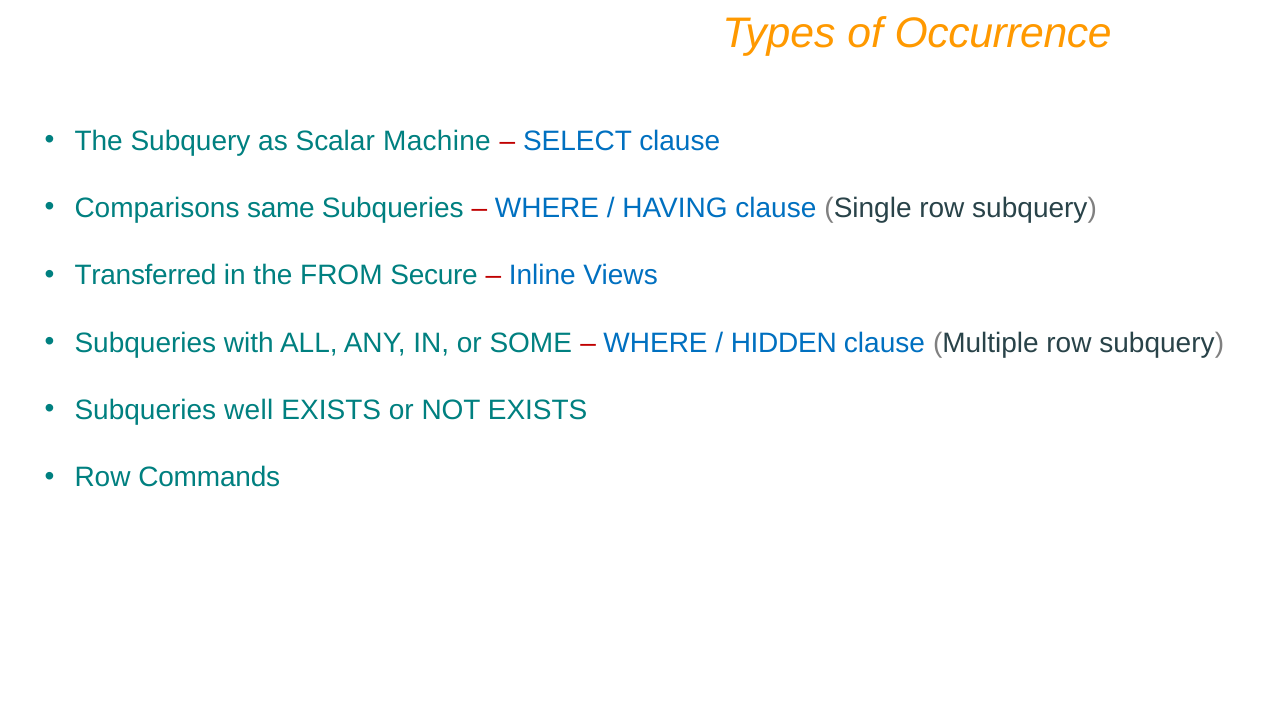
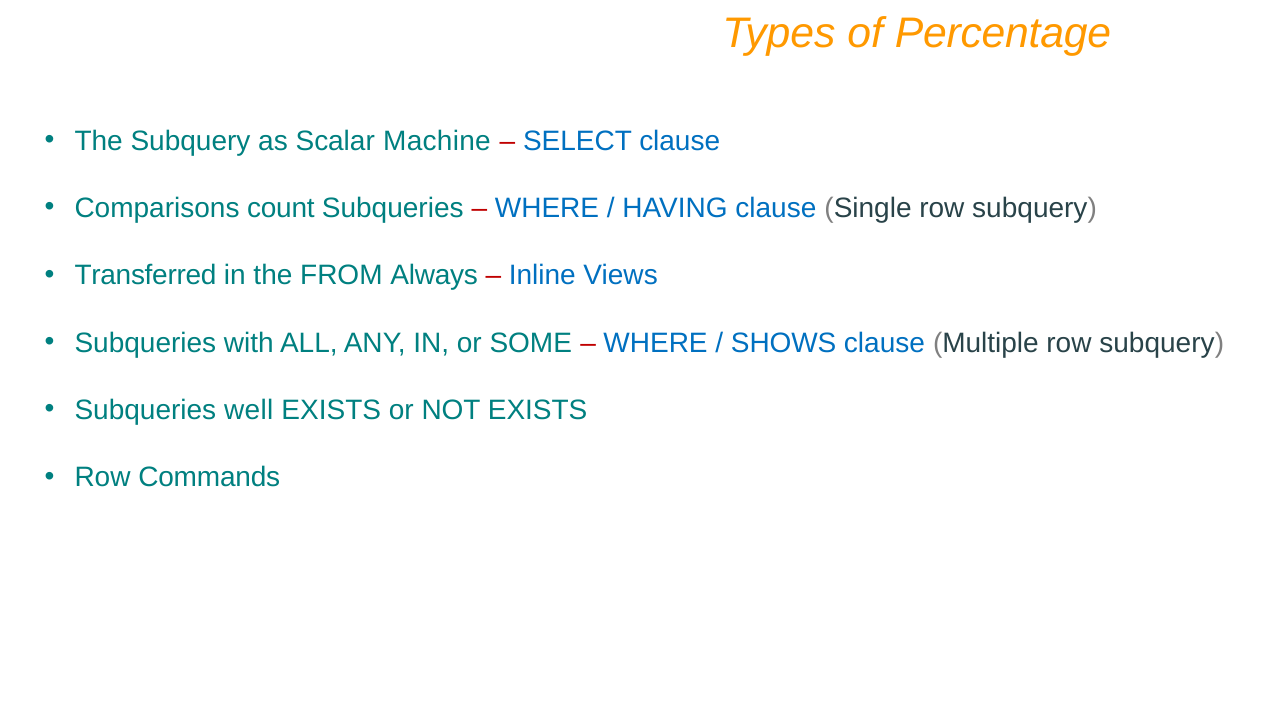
Occurrence: Occurrence -> Percentage
same: same -> count
Secure: Secure -> Always
HIDDEN: HIDDEN -> SHOWS
